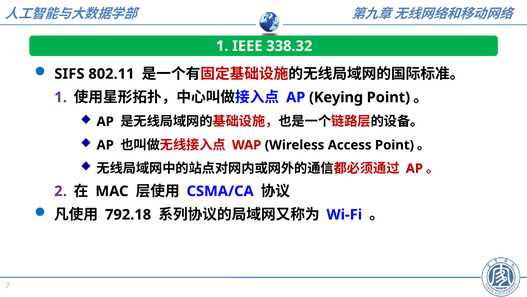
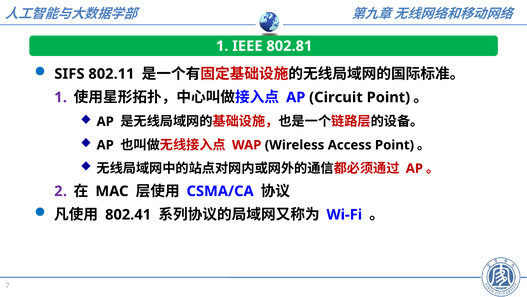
338.32: 338.32 -> 802.81
Keying: Keying -> Circuit
792.18: 792.18 -> 802.41
